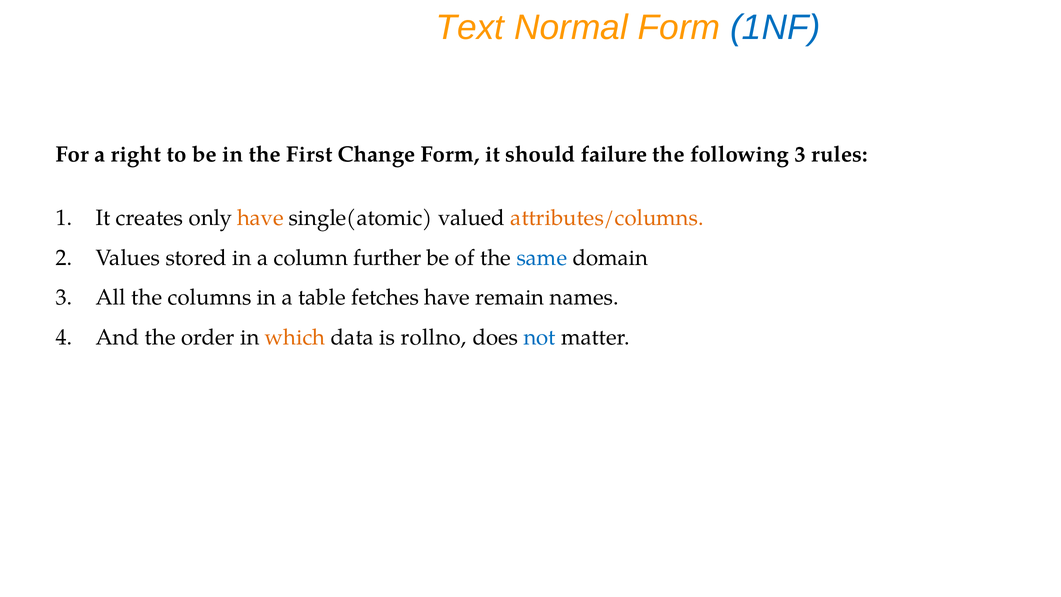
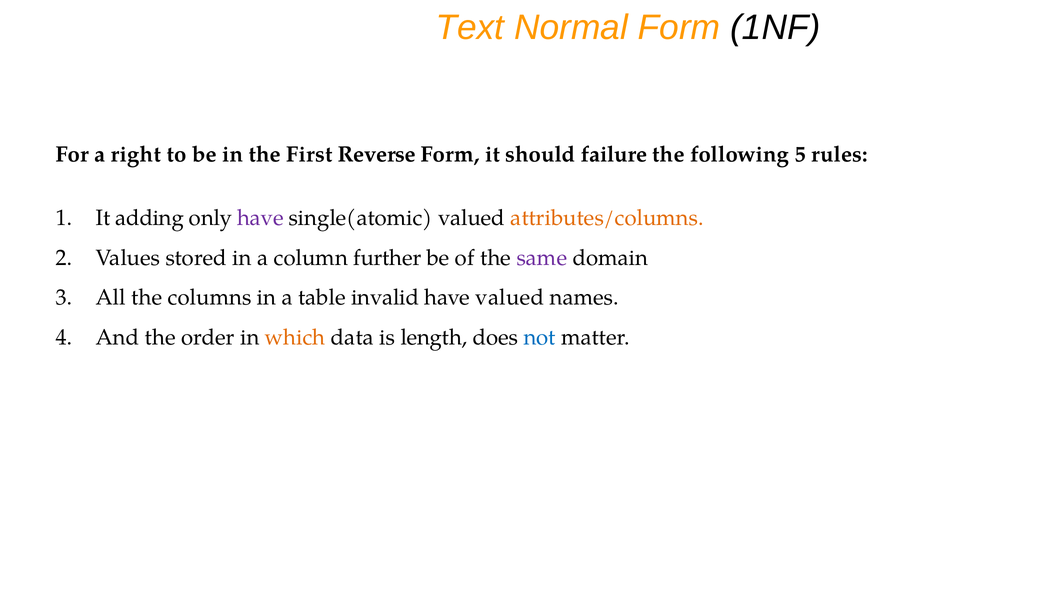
1NF colour: blue -> black
Change: Change -> Reverse
following 3: 3 -> 5
creates: creates -> adding
have at (260, 218) colour: orange -> purple
same colour: blue -> purple
fetches: fetches -> invalid
have remain: remain -> valued
rollno: rollno -> length
